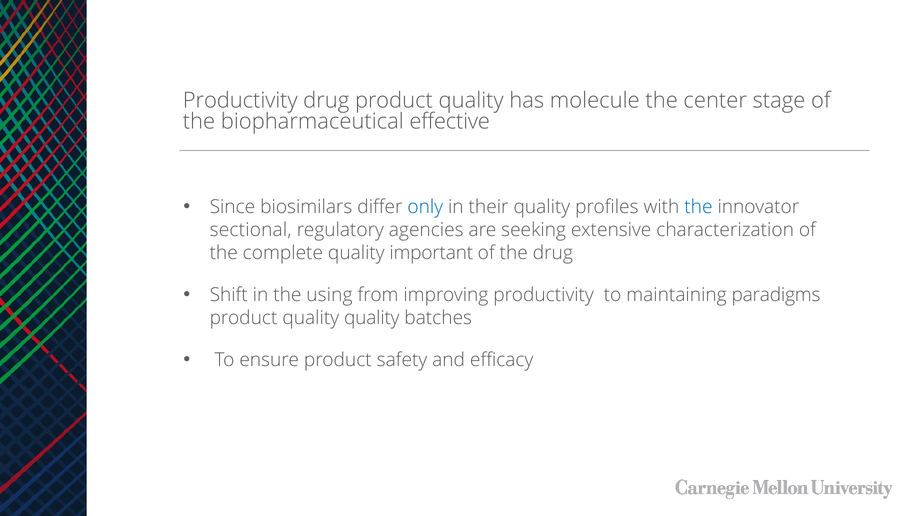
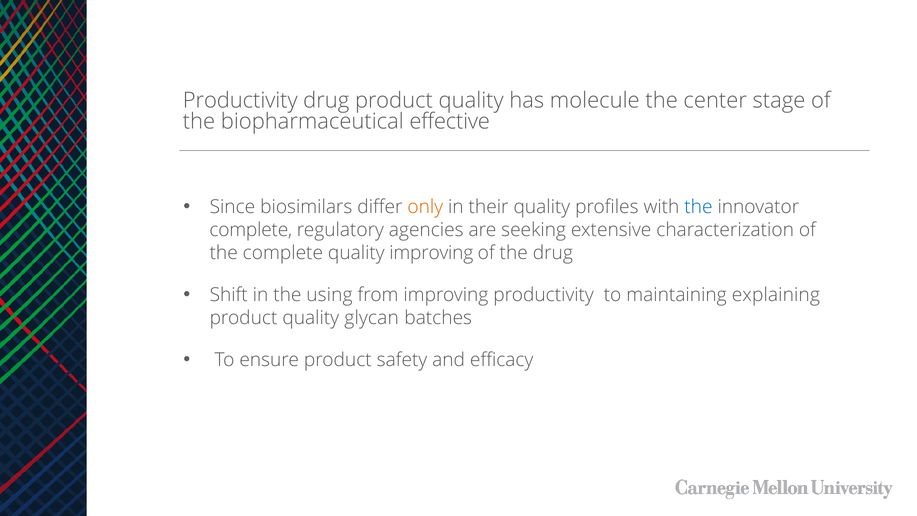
only colour: blue -> orange
sectional at (251, 230): sectional -> complete
quality important: important -> improving
paradigms: paradigms -> explaining
quality quality: quality -> glycan
